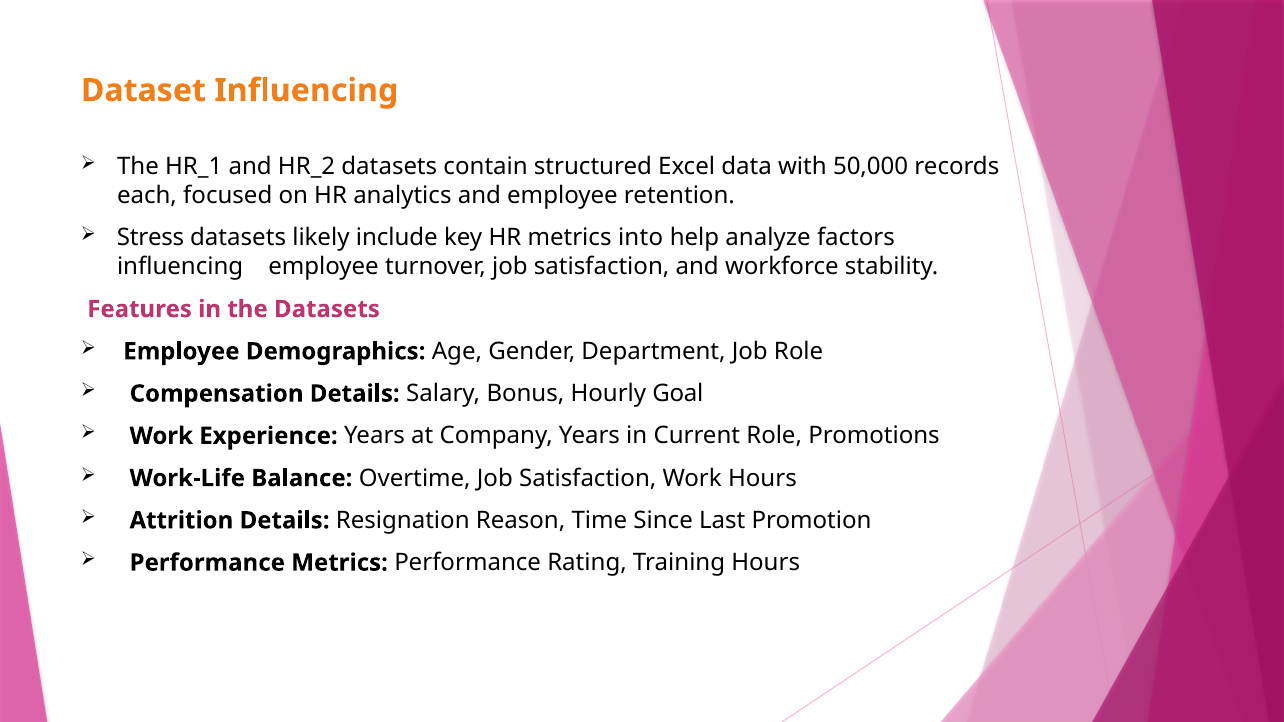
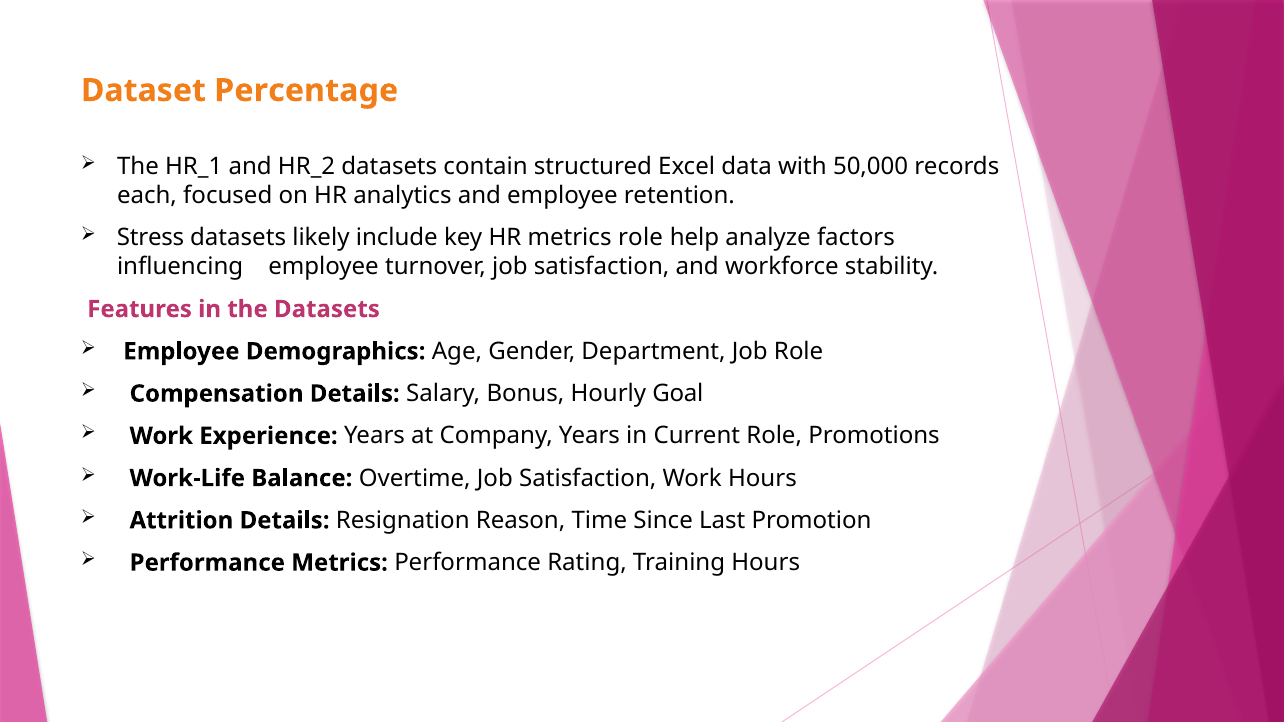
Dataset Influencing: Influencing -> Percentage
metrics into: into -> role
